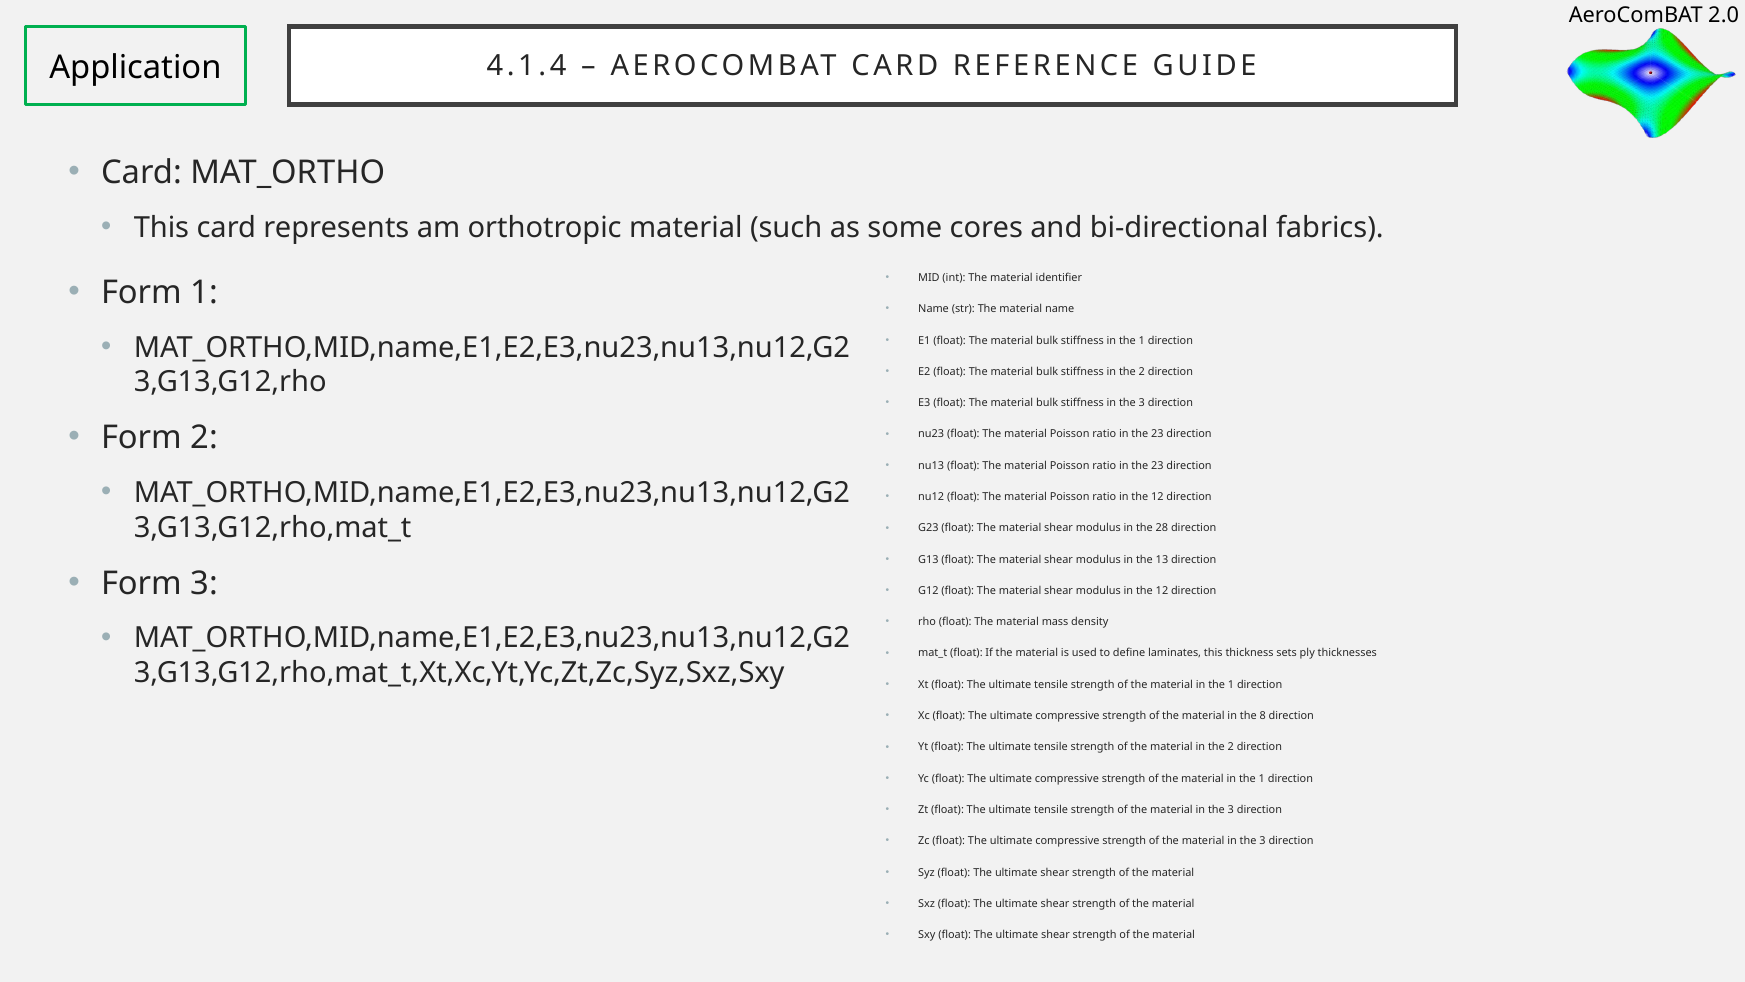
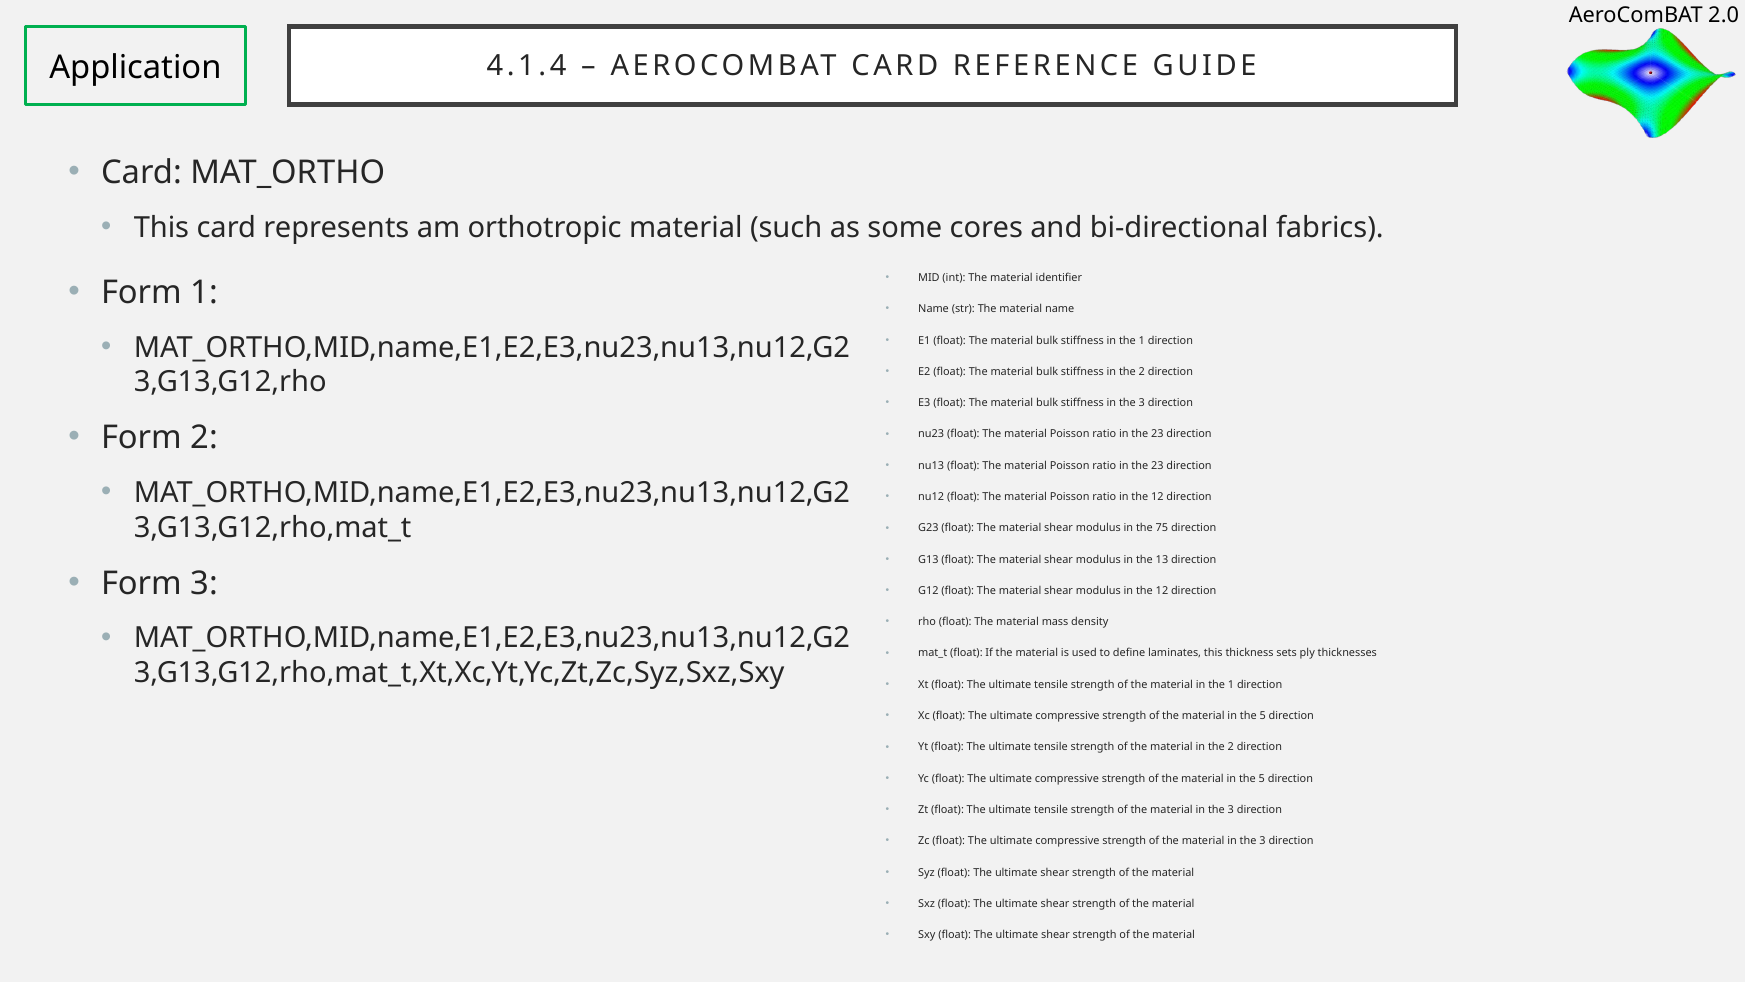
28: 28 -> 75
8 at (1263, 716): 8 -> 5
1 at (1262, 778): 1 -> 5
